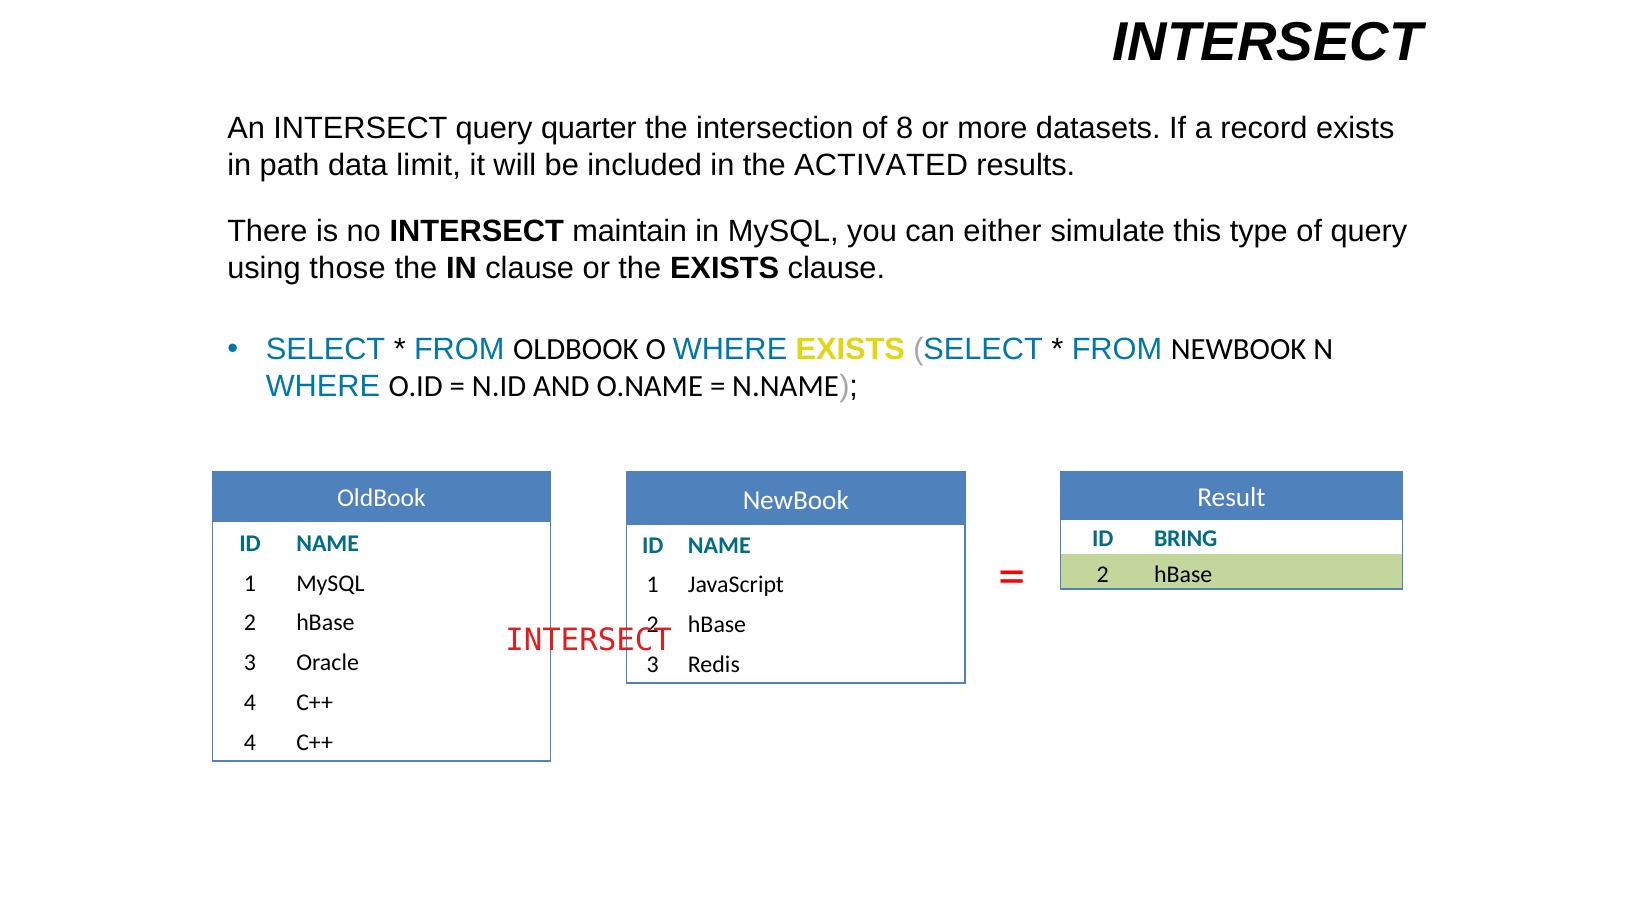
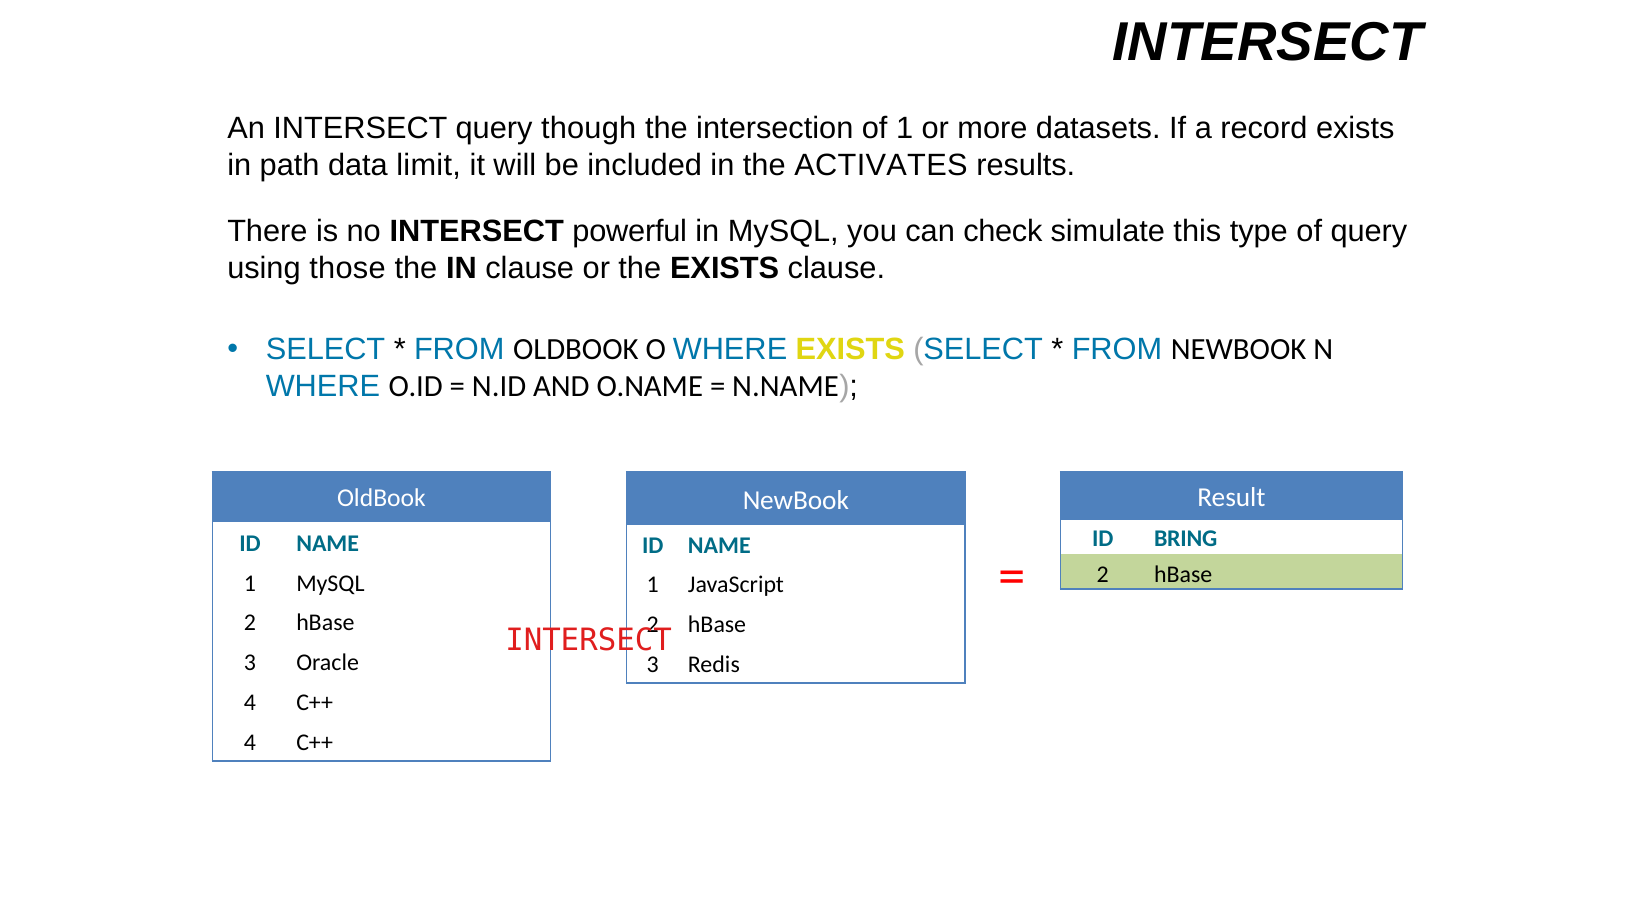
quarter: quarter -> though
of 8: 8 -> 1
ACTIVATED: ACTIVATED -> ACTIVATES
maintain: maintain -> powerful
either: either -> check
